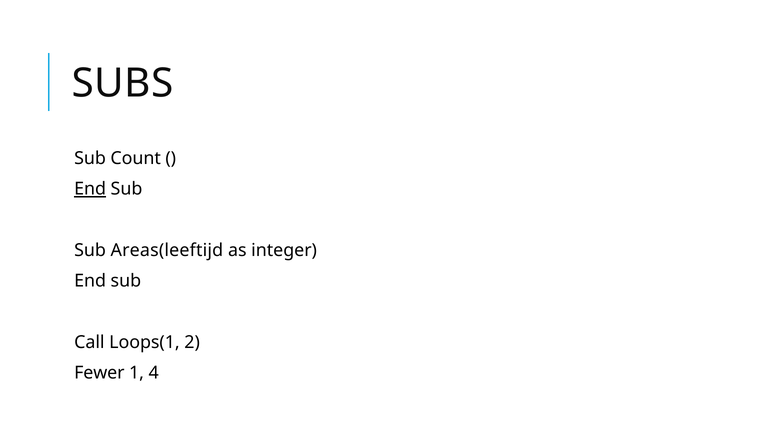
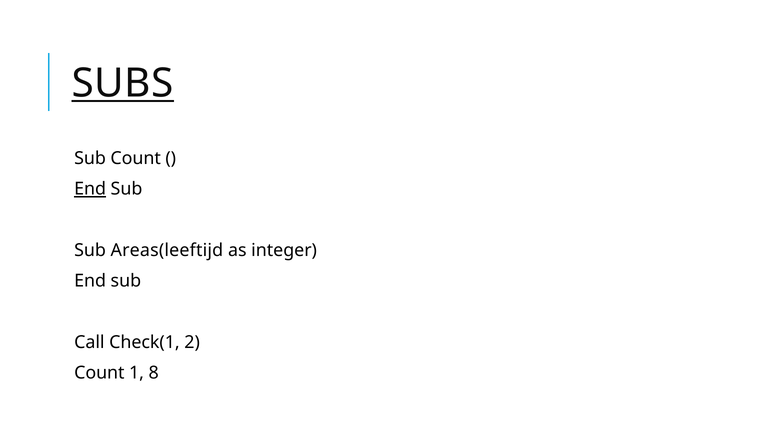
SUBS underline: none -> present
Loops(1: Loops(1 -> Check(1
Fewer at (99, 373): Fewer -> Count
4: 4 -> 8
